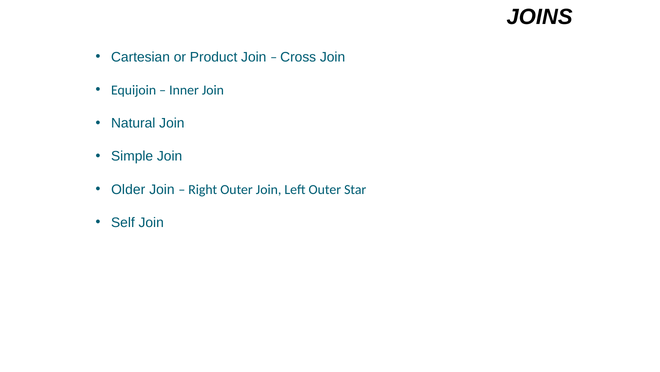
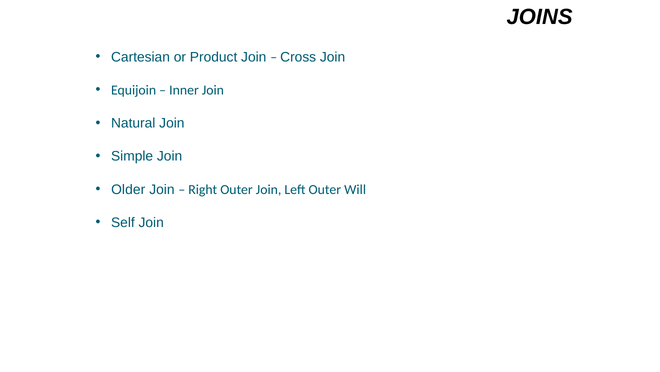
Star: Star -> Will
